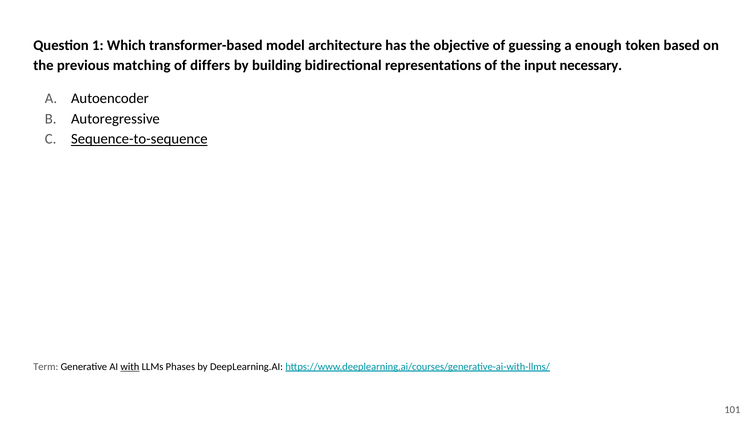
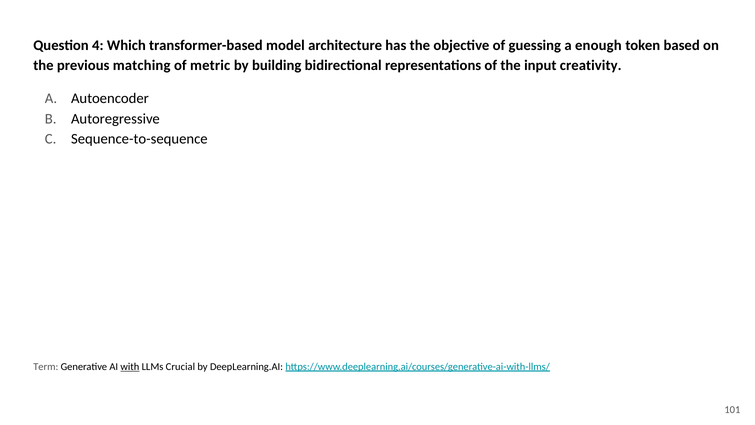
1: 1 -> 4
differs: differs -> metric
necessary: necessary -> creativity
Sequence-to-sequence underline: present -> none
Phases: Phases -> Crucial
